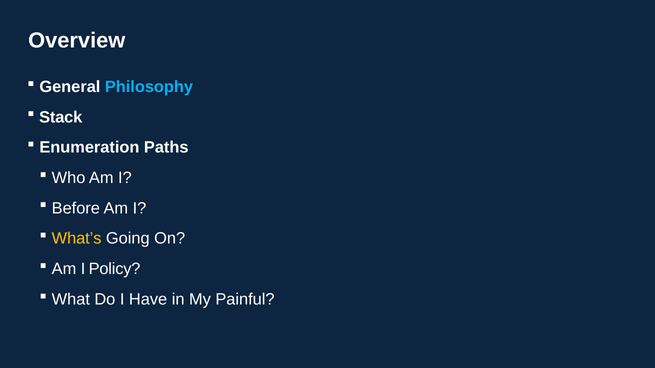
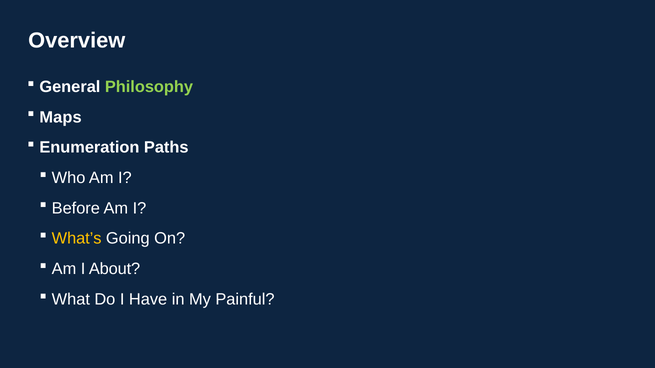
Philosophy colour: light blue -> light green
Stack: Stack -> Maps
Policy: Policy -> About
